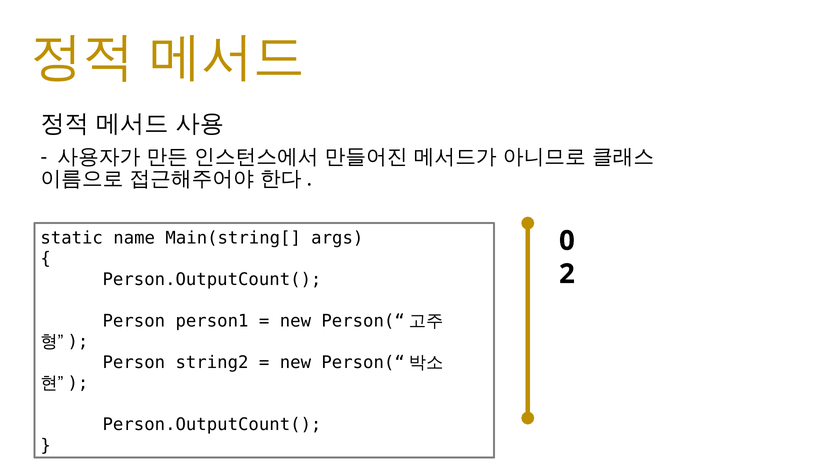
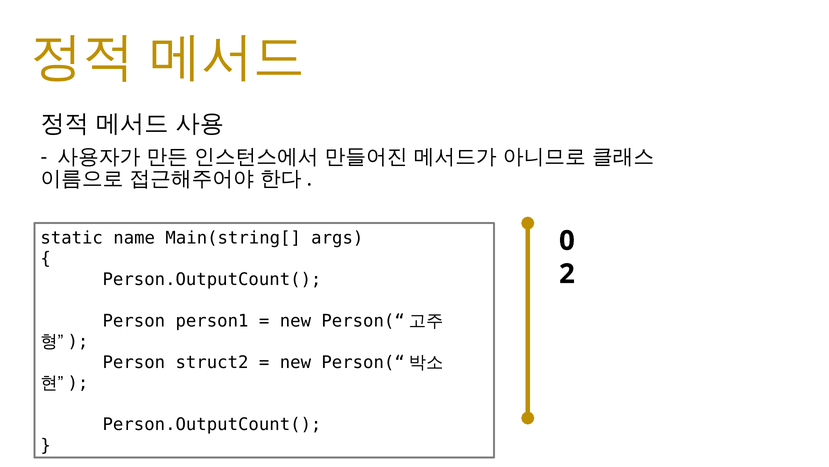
string2: string2 -> struct2
